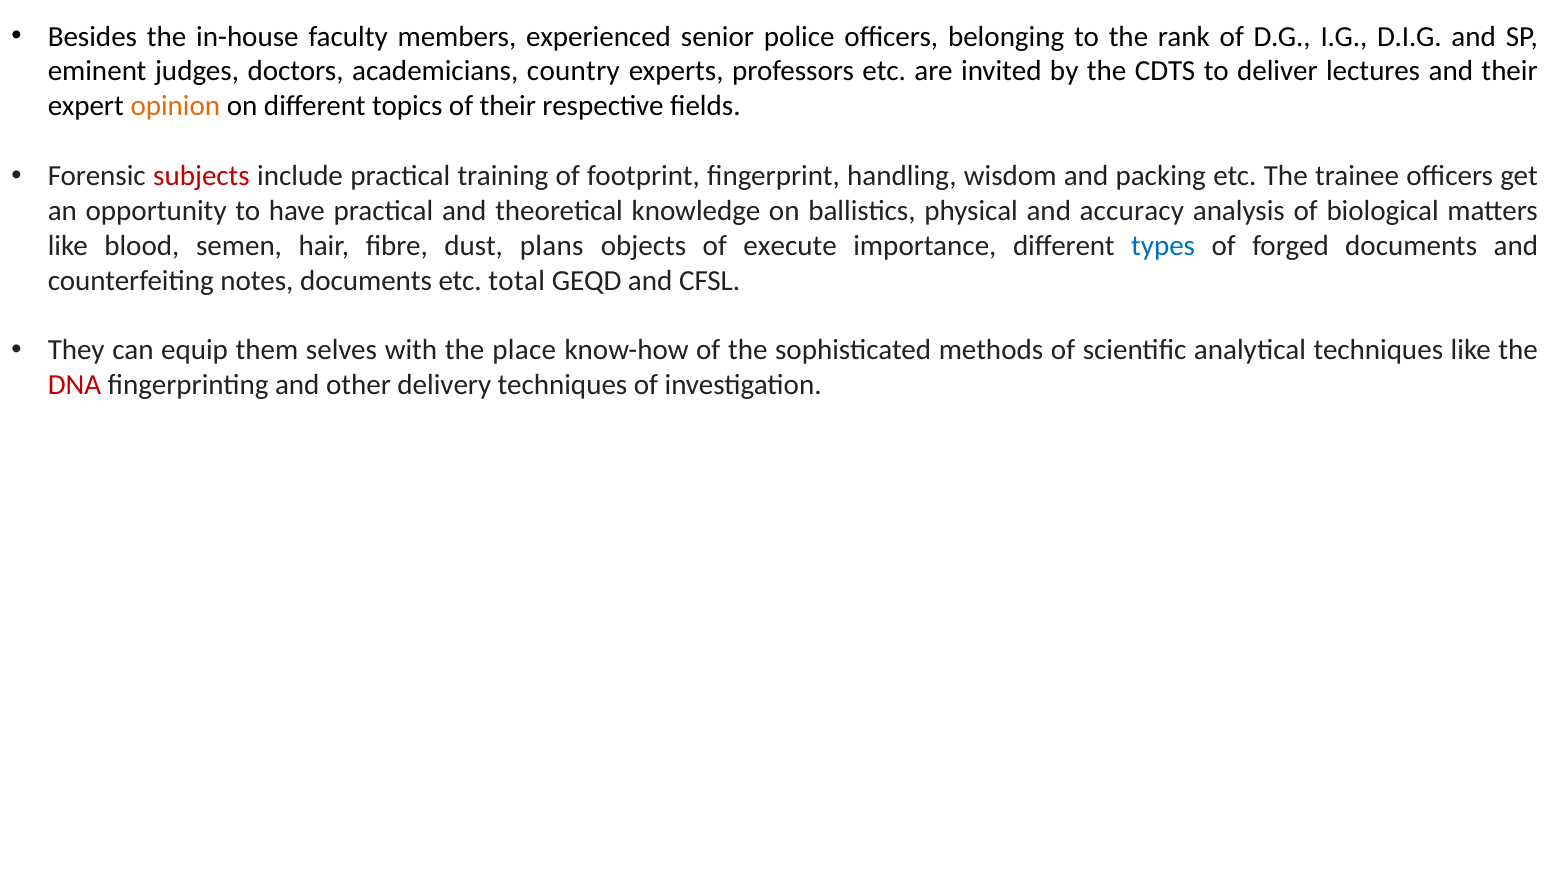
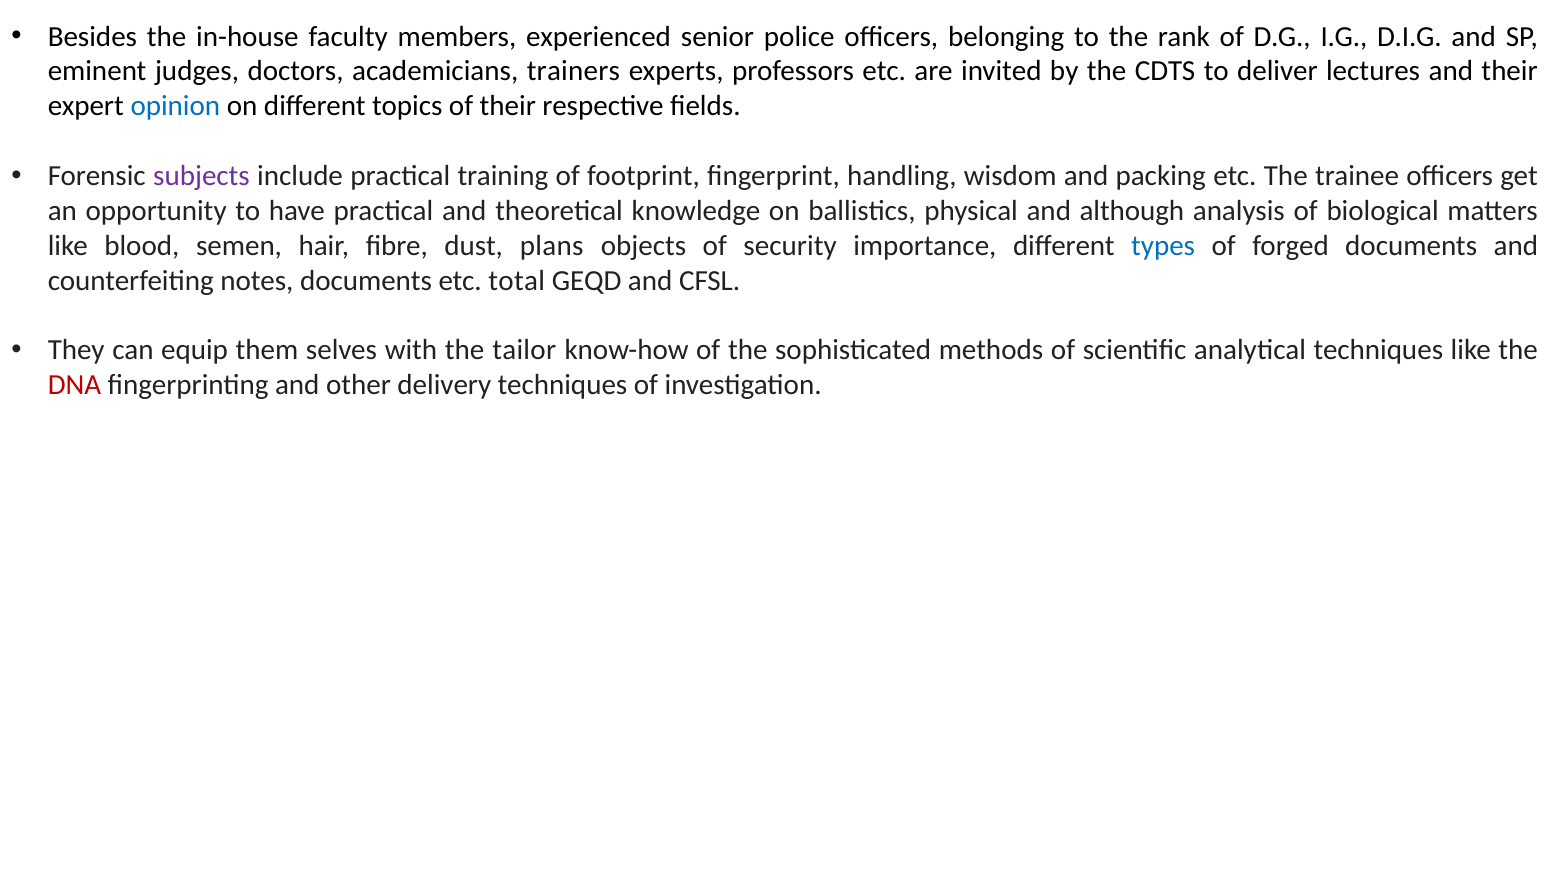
country: country -> trainers
opinion colour: orange -> blue
subjects colour: red -> purple
accuracy: accuracy -> although
execute: execute -> security
place: place -> tailor
